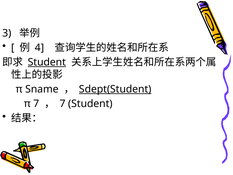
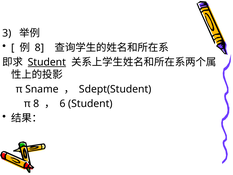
4 at (39, 48): 4 -> 8
Sdept(Student underline: present -> none
π 7: 7 -> 8
7 at (63, 104): 7 -> 6
